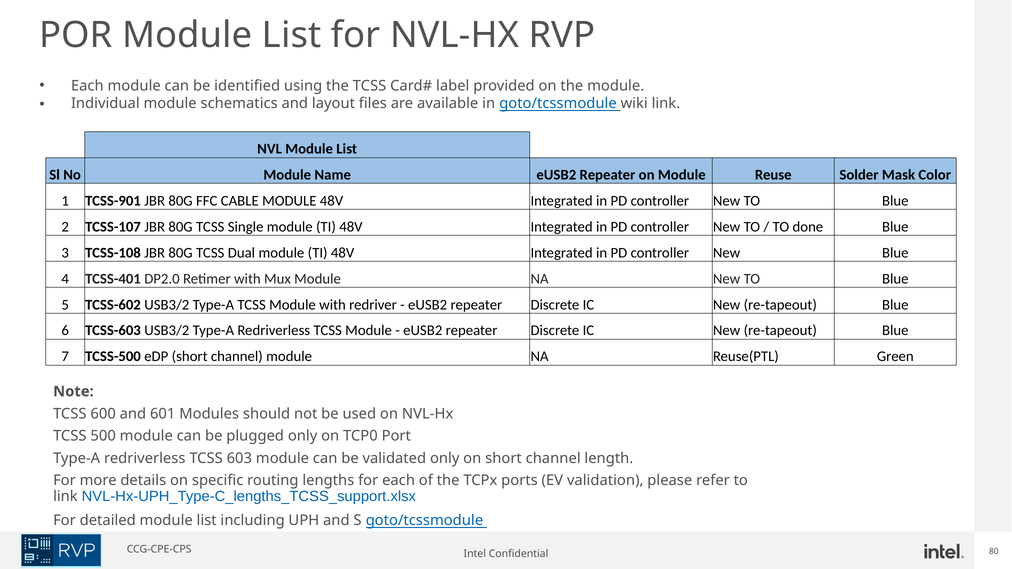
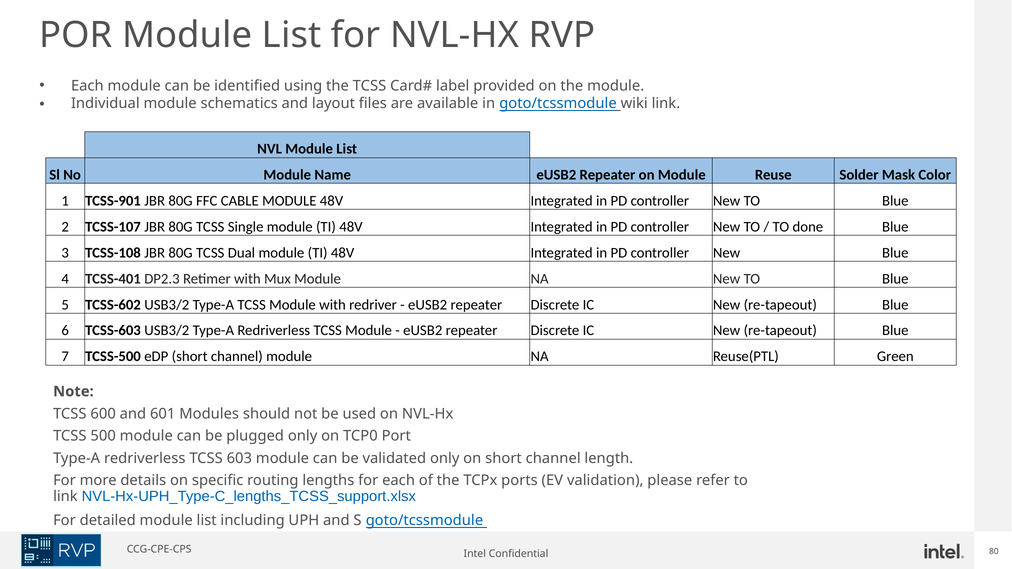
DP2.0: DP2.0 -> DP2.3
